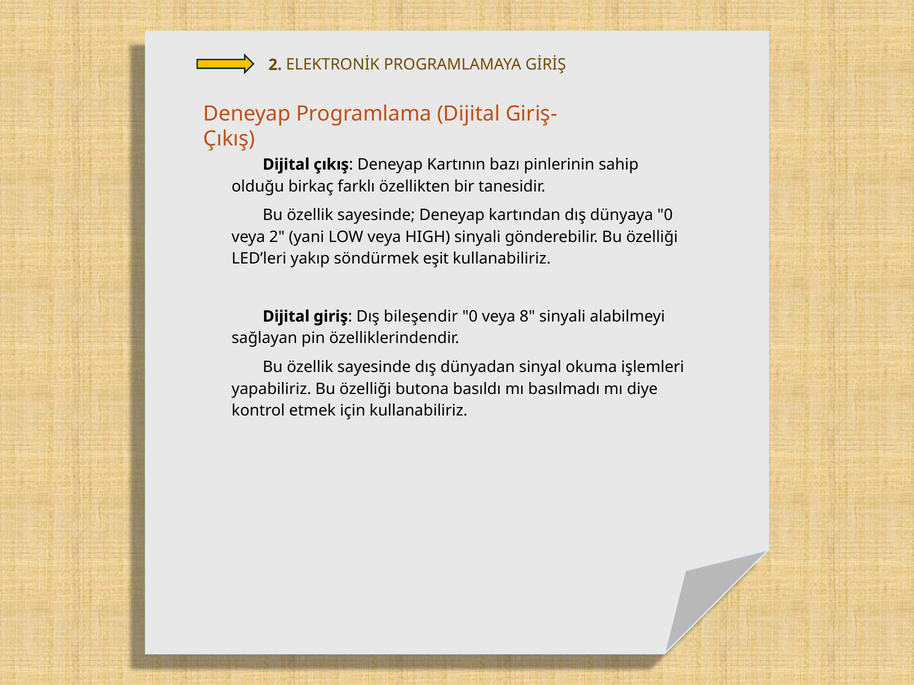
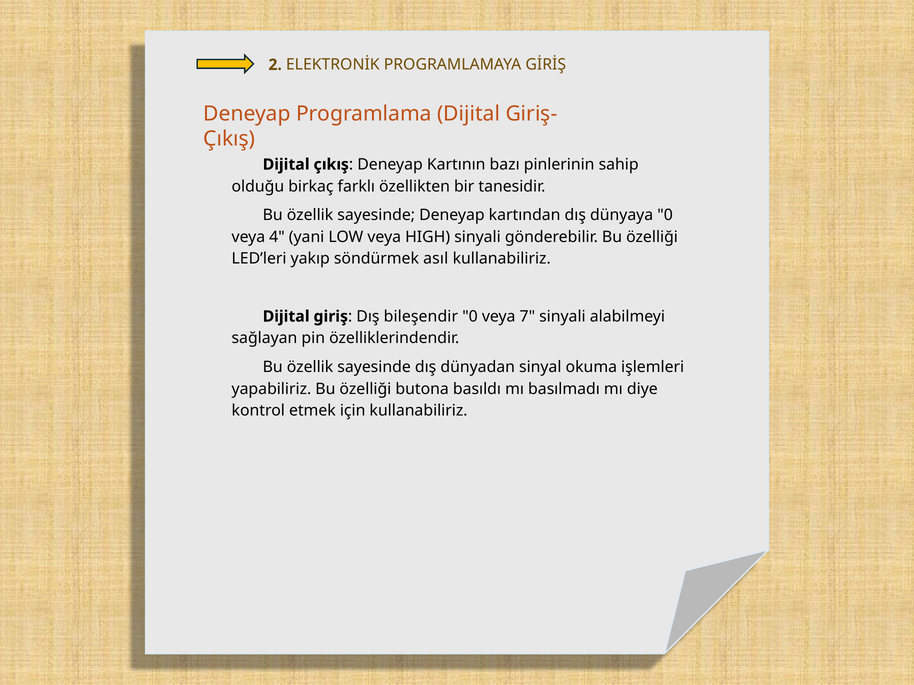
veya 2: 2 -> 4
eşit: eşit -> asıl
8: 8 -> 7
